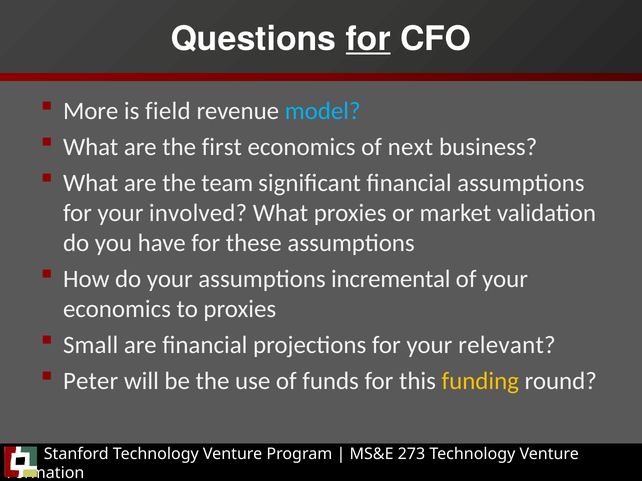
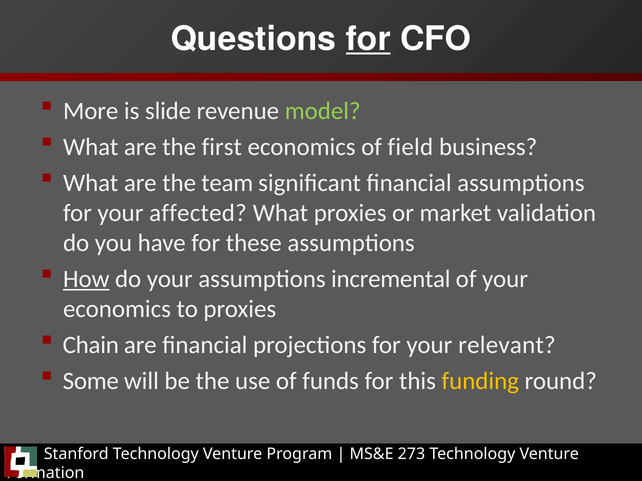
field: field -> slide
model colour: light blue -> light green
next: next -> field
involved: involved -> affected
How underline: none -> present
Small: Small -> Chain
Peter: Peter -> Some
